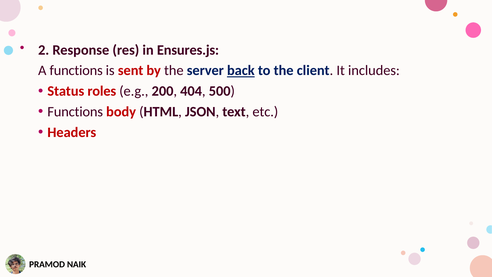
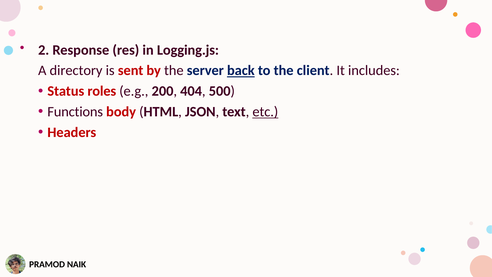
Ensures.js: Ensures.js -> Logging.js
A functions: functions -> directory
etc underline: none -> present
